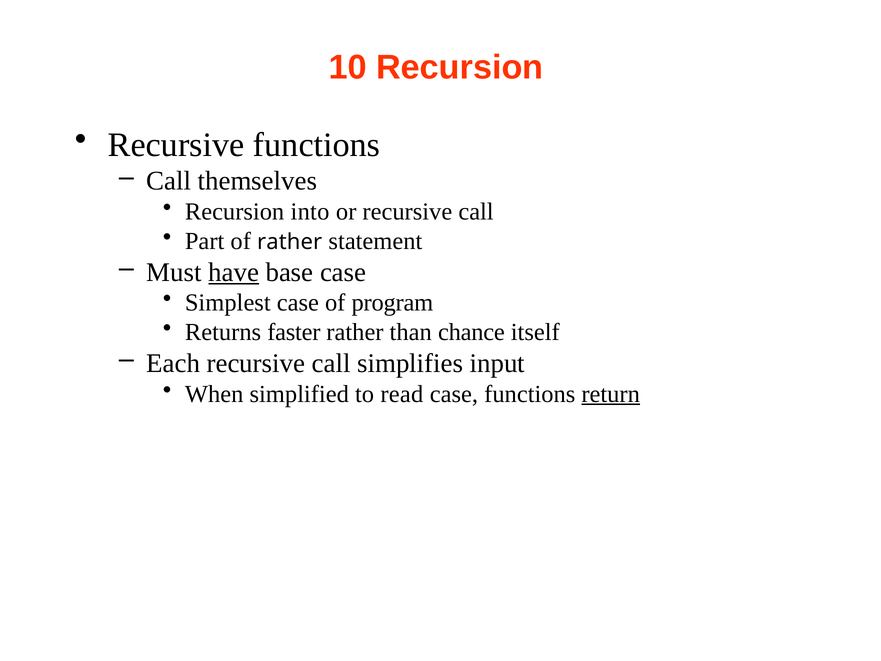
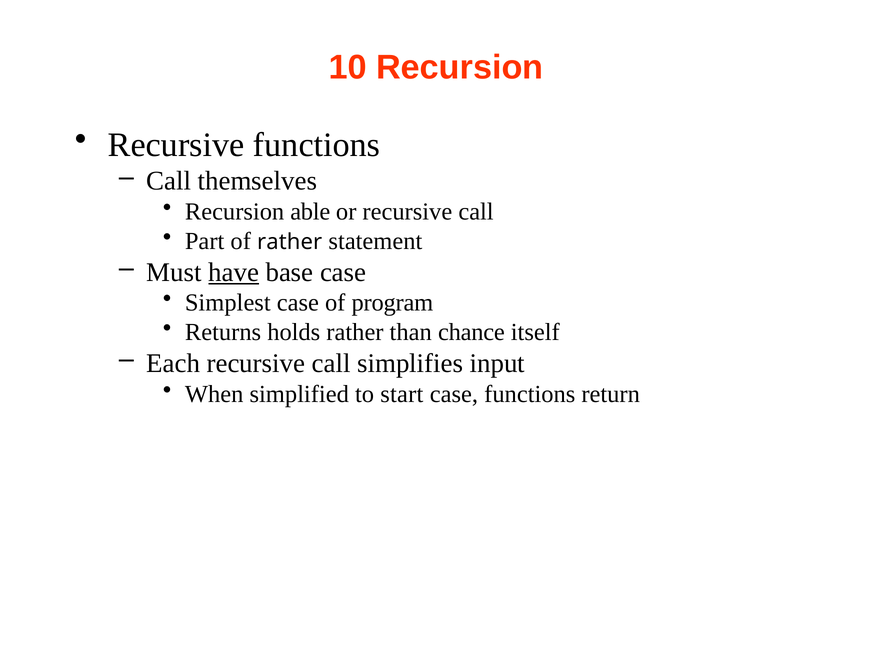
into: into -> able
faster: faster -> holds
read: read -> start
return underline: present -> none
